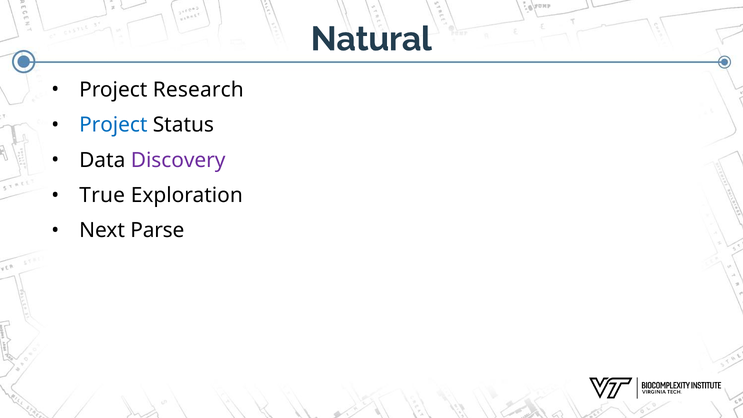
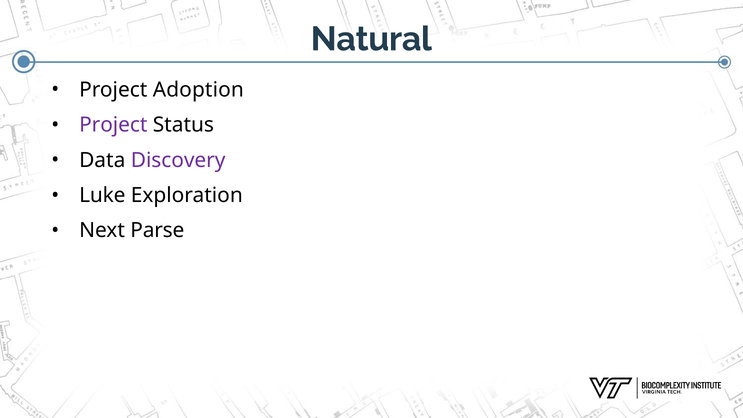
Research: Research -> Adoption
Project at (113, 125) colour: blue -> purple
True: True -> Luke
